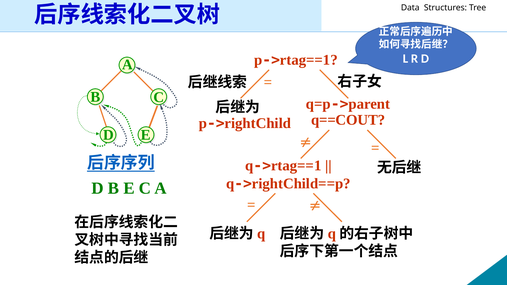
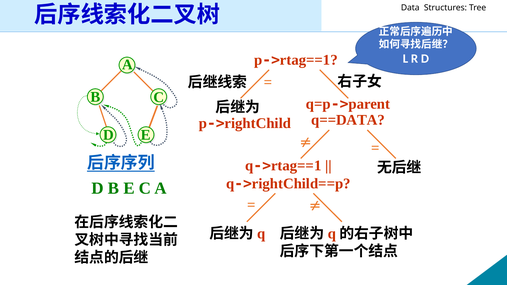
q==COUT: q==COUT -> q==DATA
